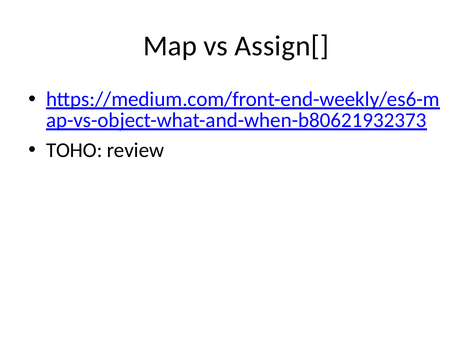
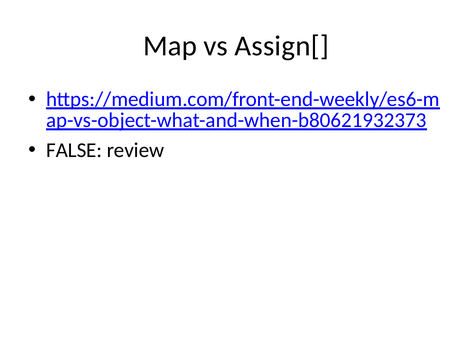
TOHO: TOHO -> FALSE
